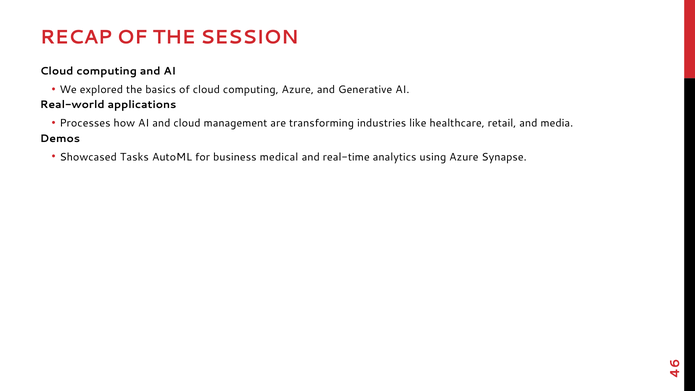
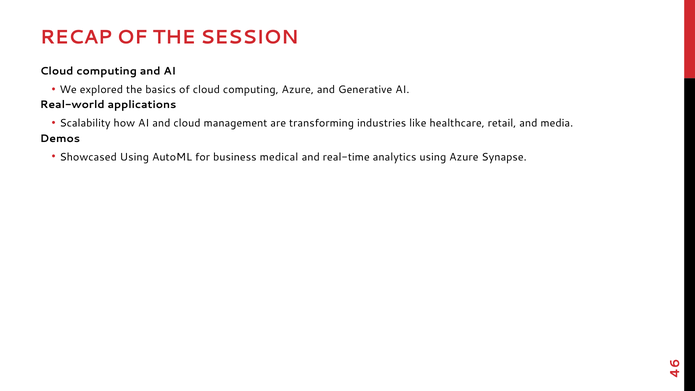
Processes: Processes -> Scalability
Showcased Tasks: Tasks -> Using
